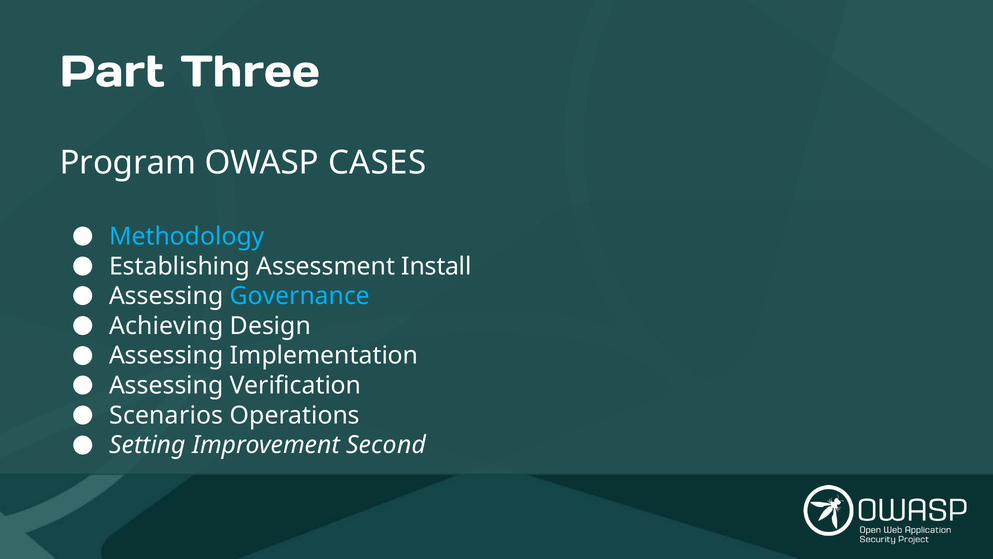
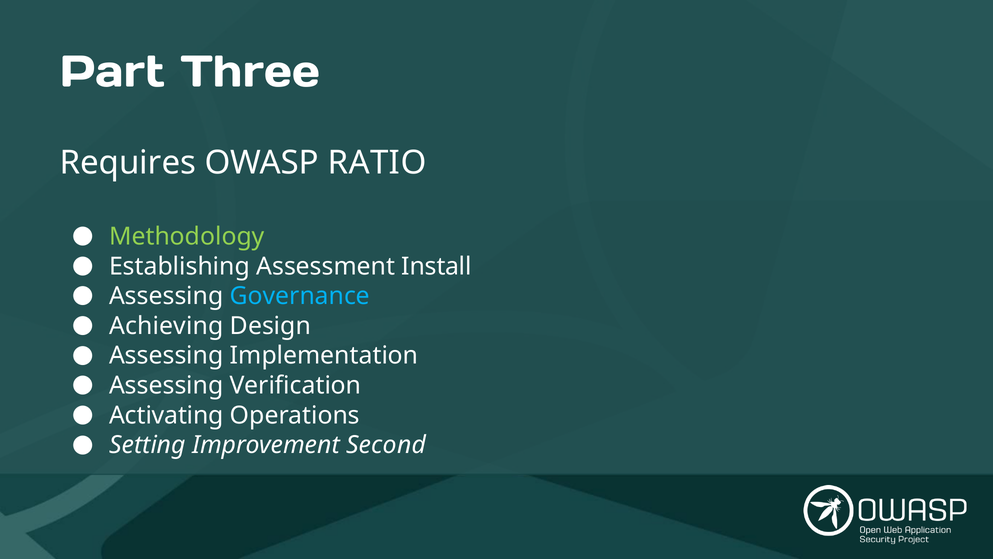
Program: Program -> Requires
CASES: CASES -> RATIO
Methodology colour: light blue -> light green
Scenarios: Scenarios -> Activating
